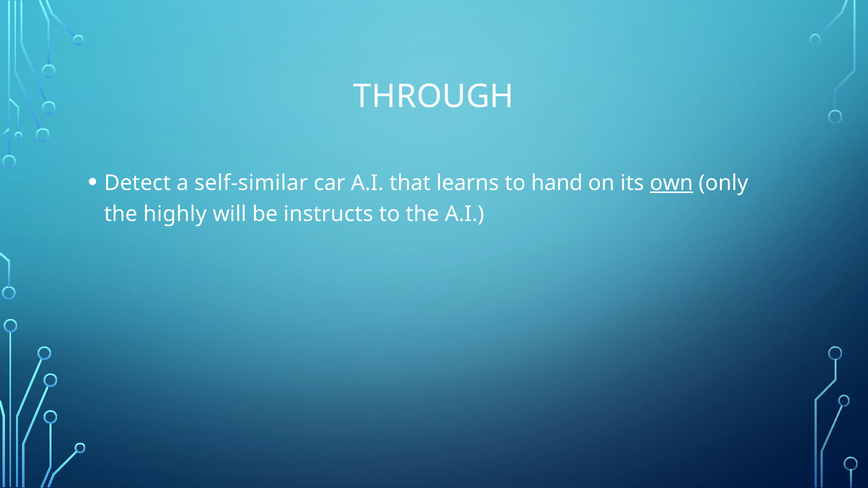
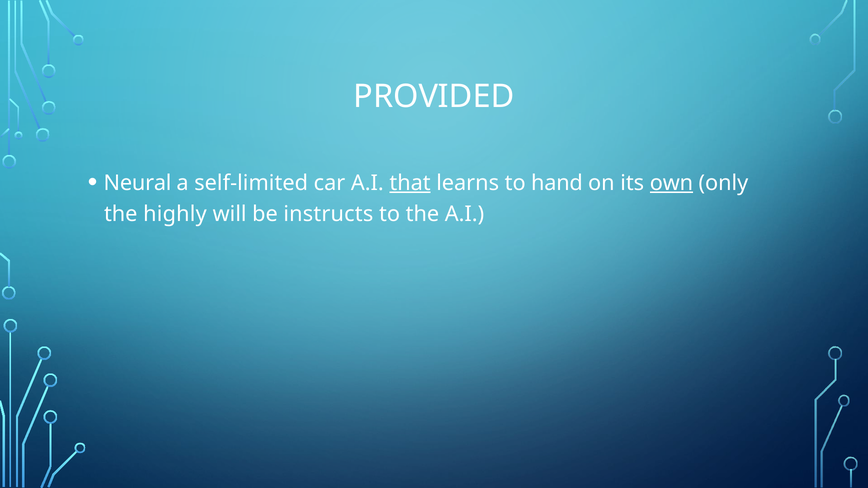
THROUGH: THROUGH -> PROVIDED
Detect: Detect -> Neural
self-similar: self-similar -> self-limited
that underline: none -> present
